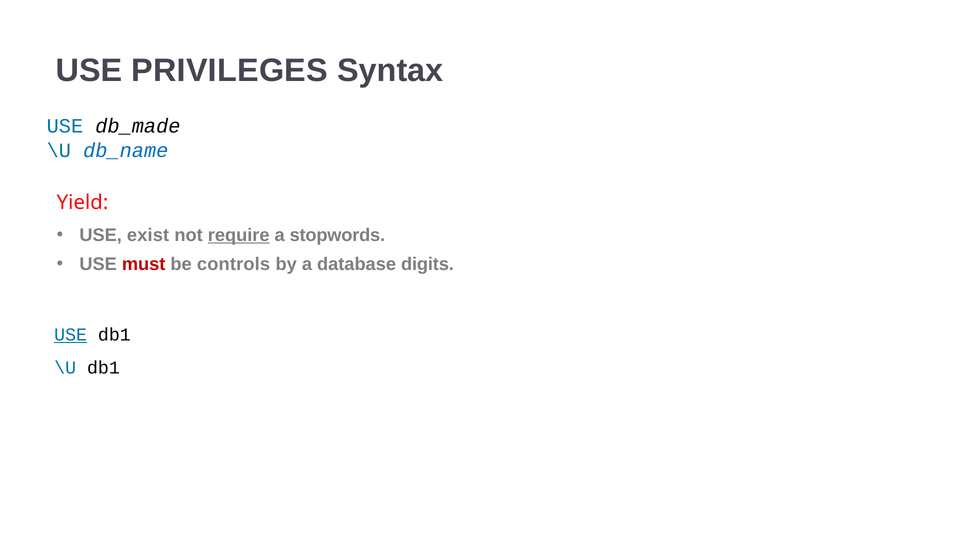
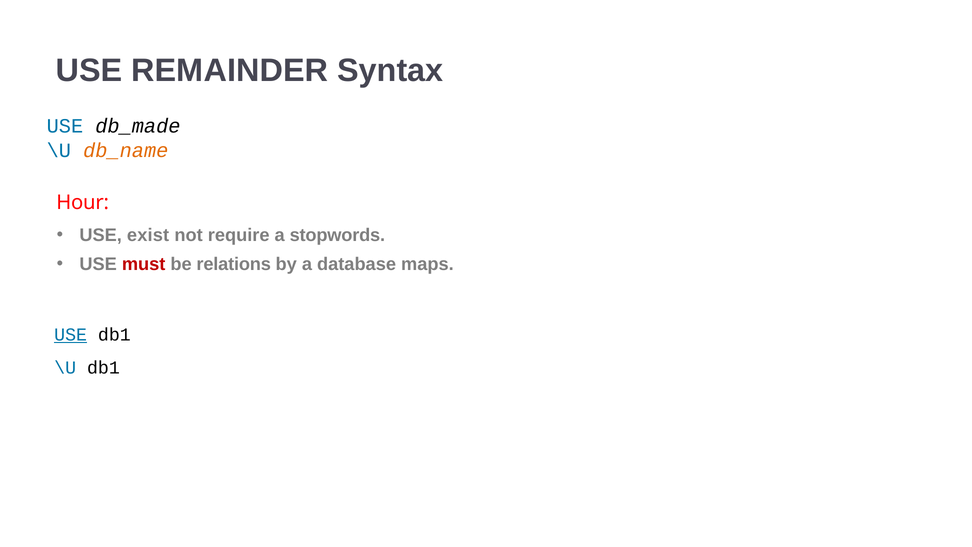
PRIVILEGES: PRIVILEGES -> REMAINDER
db_name colour: blue -> orange
Yield: Yield -> Hour
require underline: present -> none
controls: controls -> relations
digits: digits -> maps
